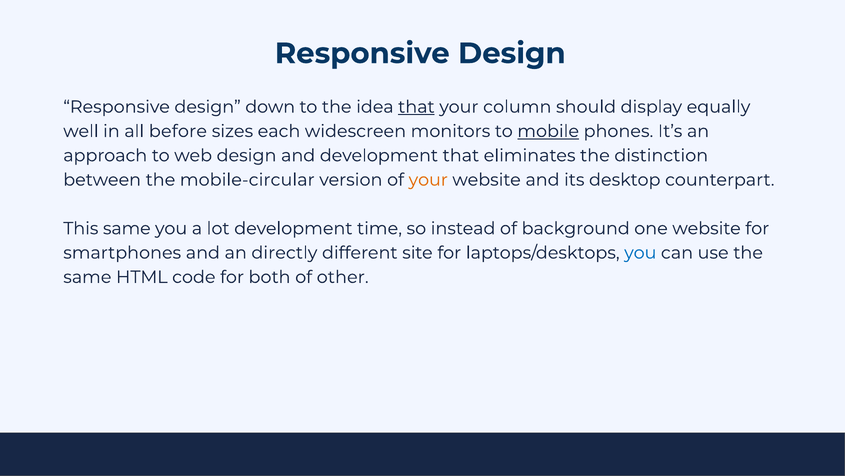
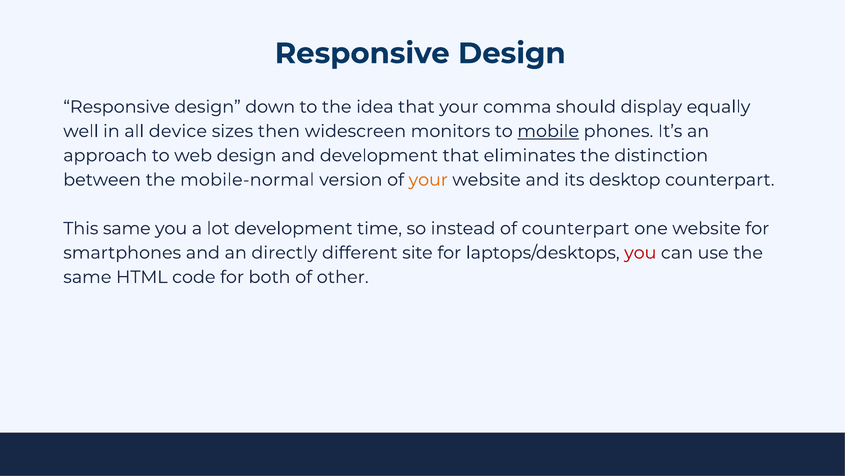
that at (416, 107) underline: present -> none
column: column -> comma
before: before -> device
each: each -> then
mobile-circular: mobile-circular -> mobile-normal
of background: background -> counterpart
you at (640, 252) colour: blue -> red
